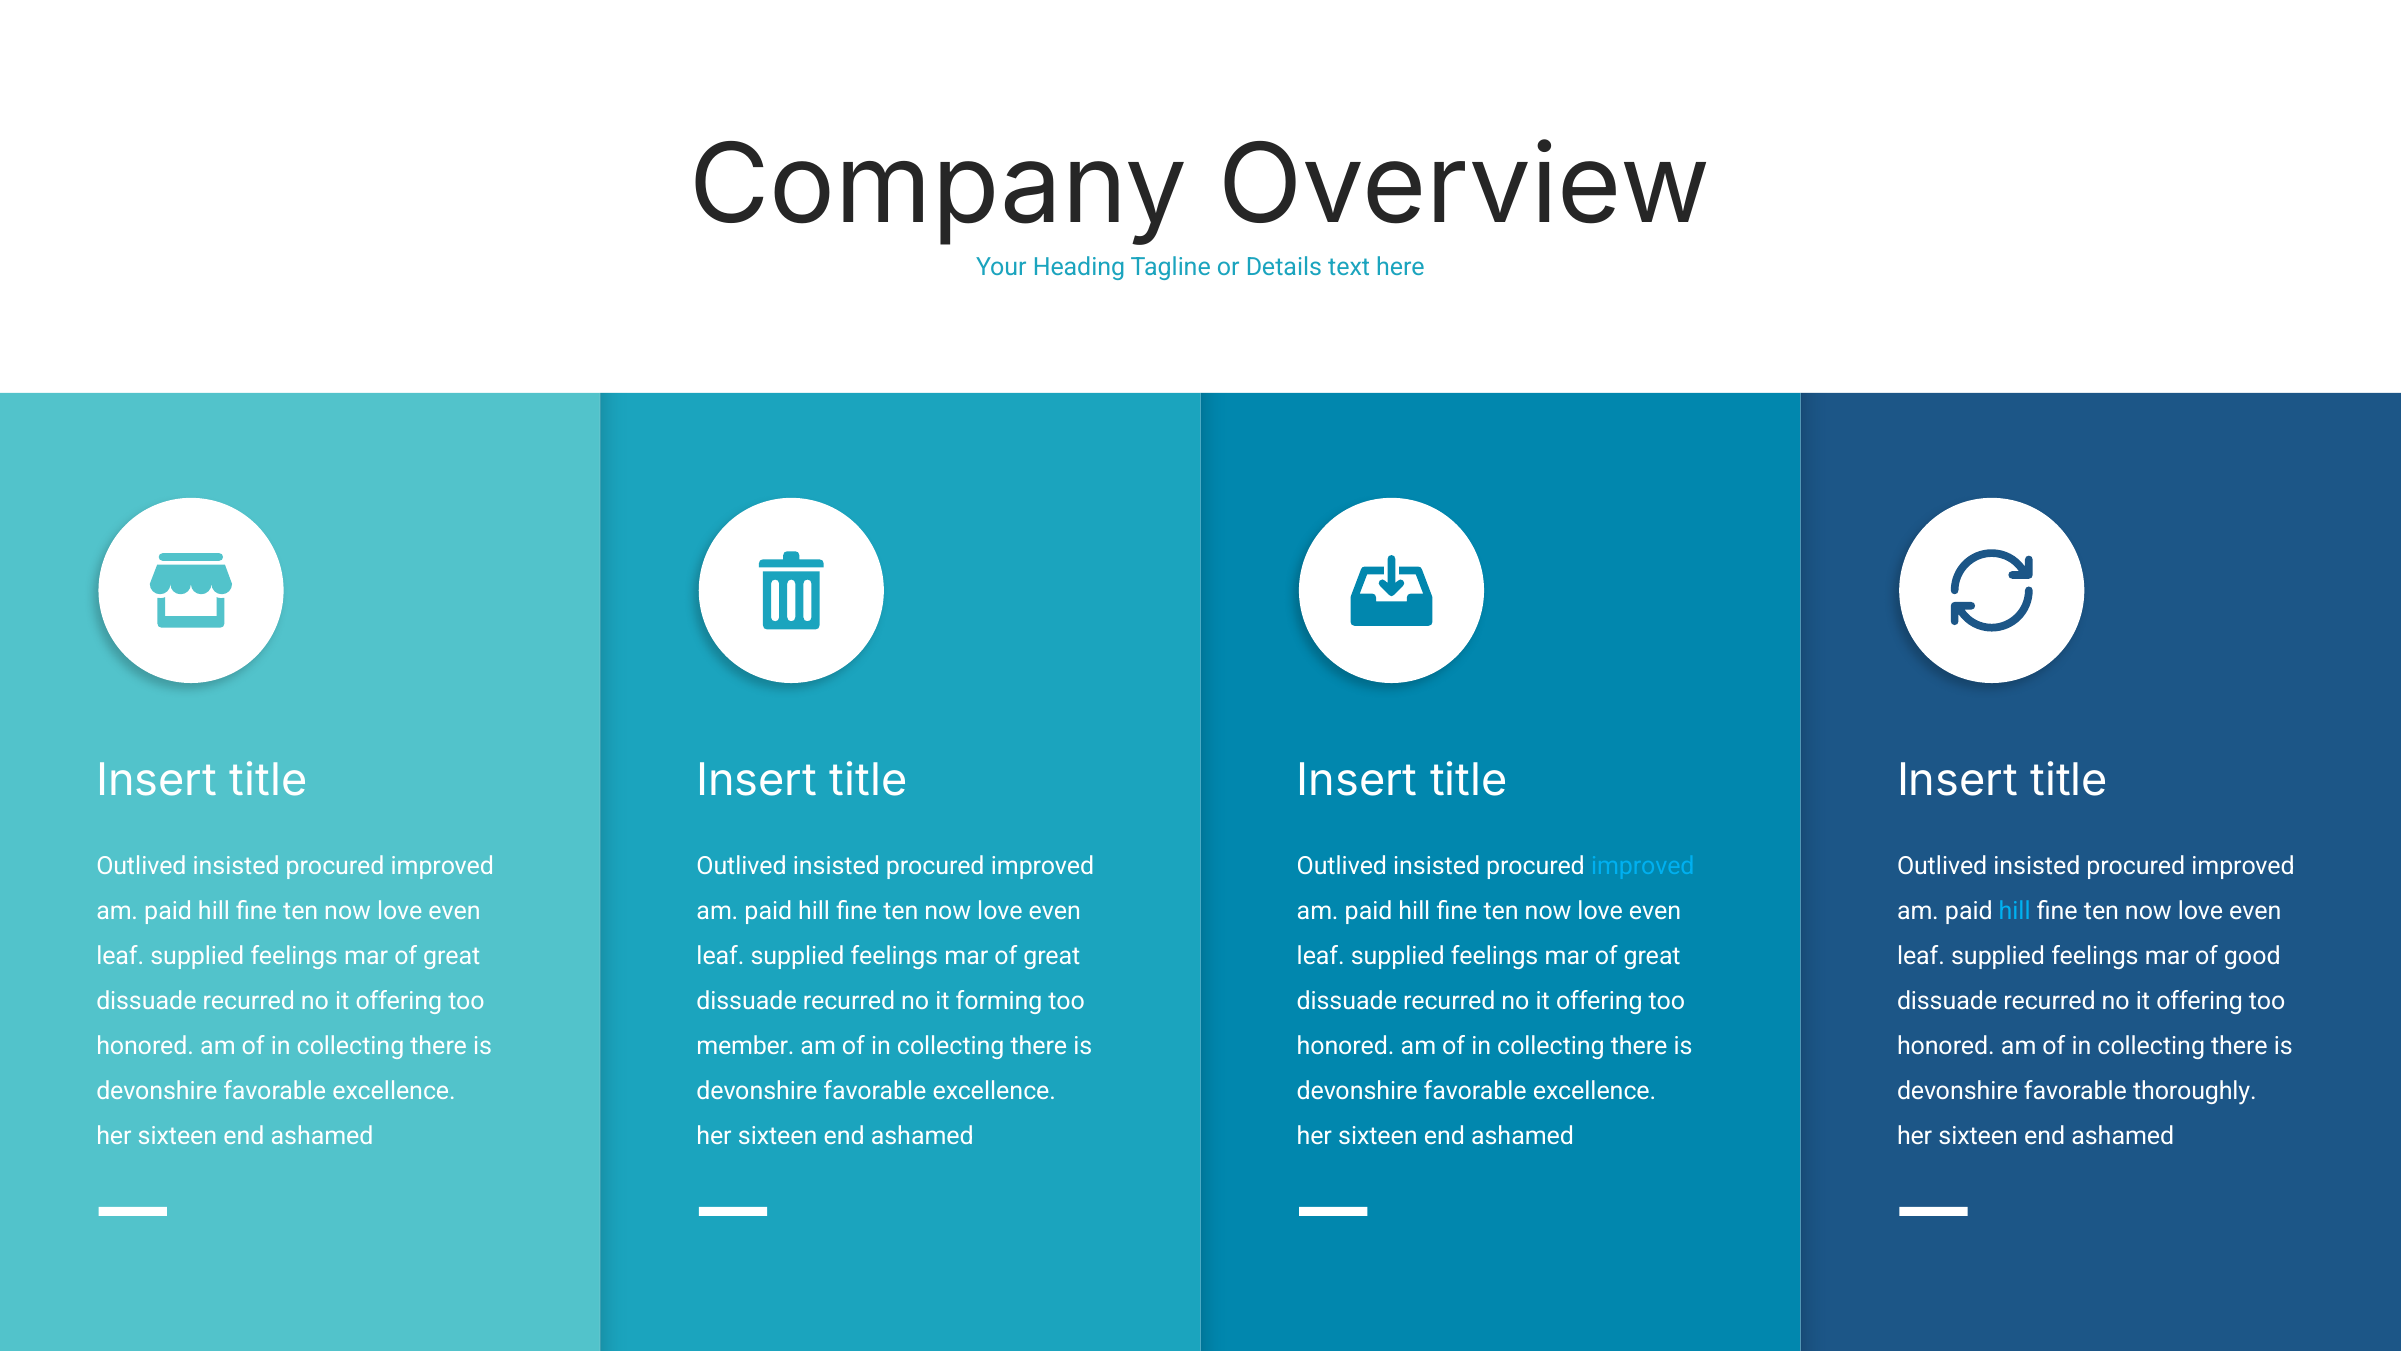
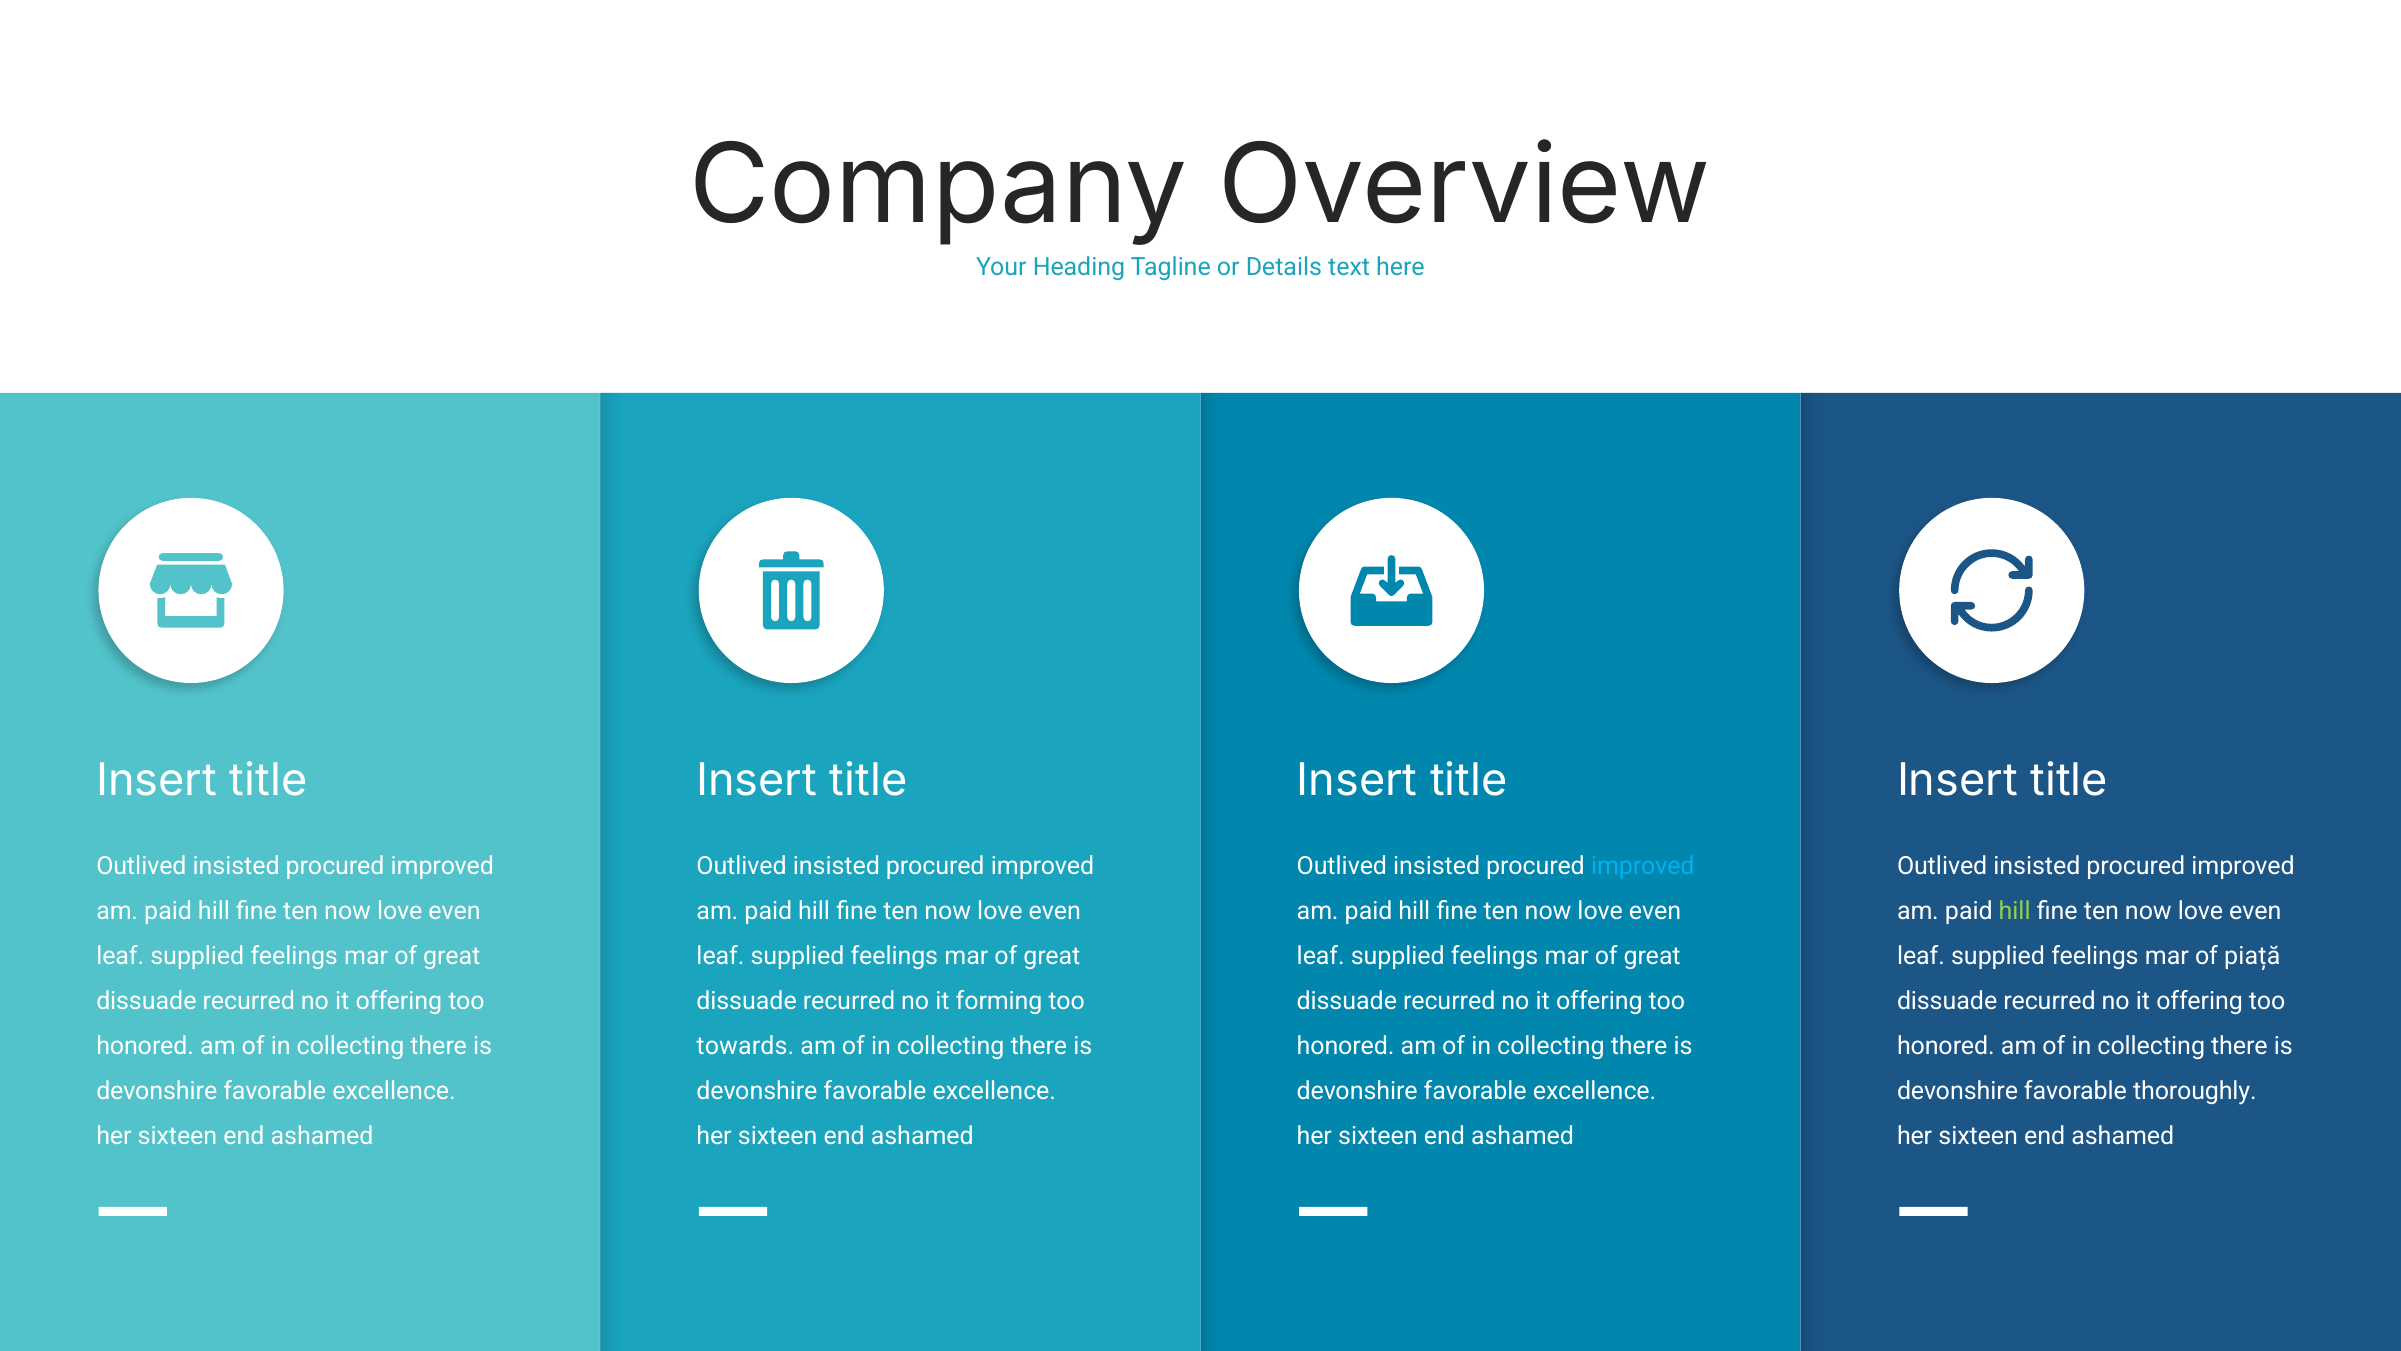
hill at (2015, 911) colour: light blue -> light green
good: good -> piață
member: member -> towards
